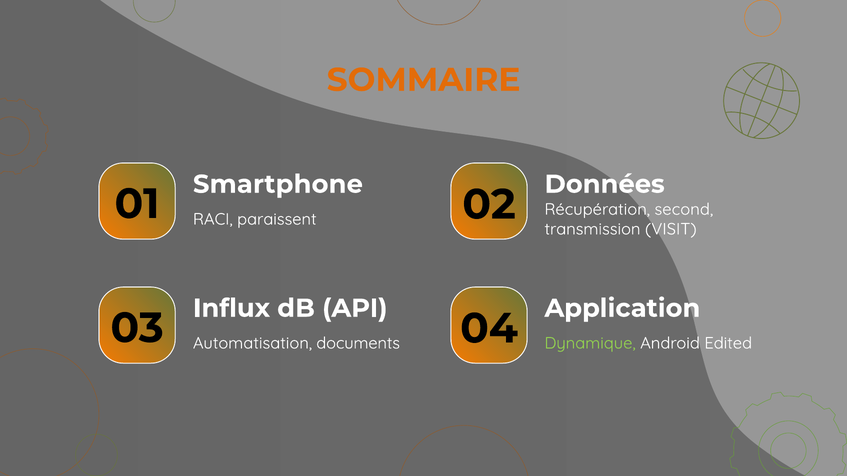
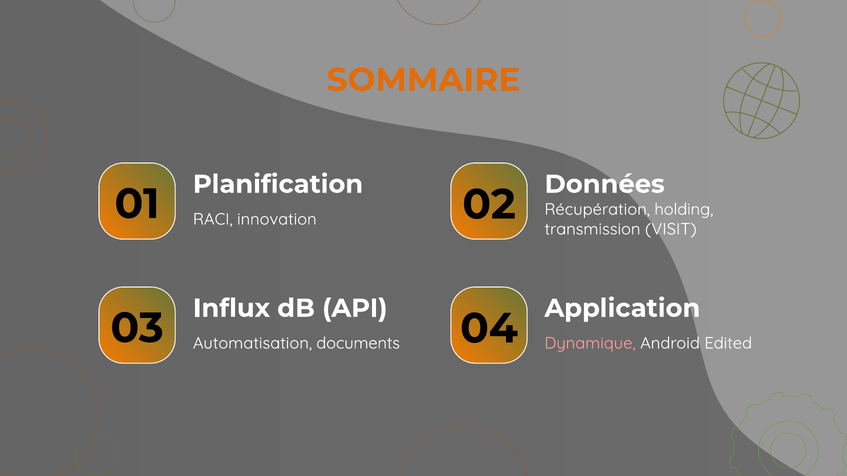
Smartphone: Smartphone -> Planification
second: second -> holding
paraissent: paraissent -> innovation
Dynamique colour: light green -> pink
